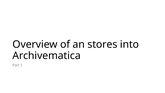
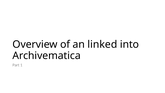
stores: stores -> linked
